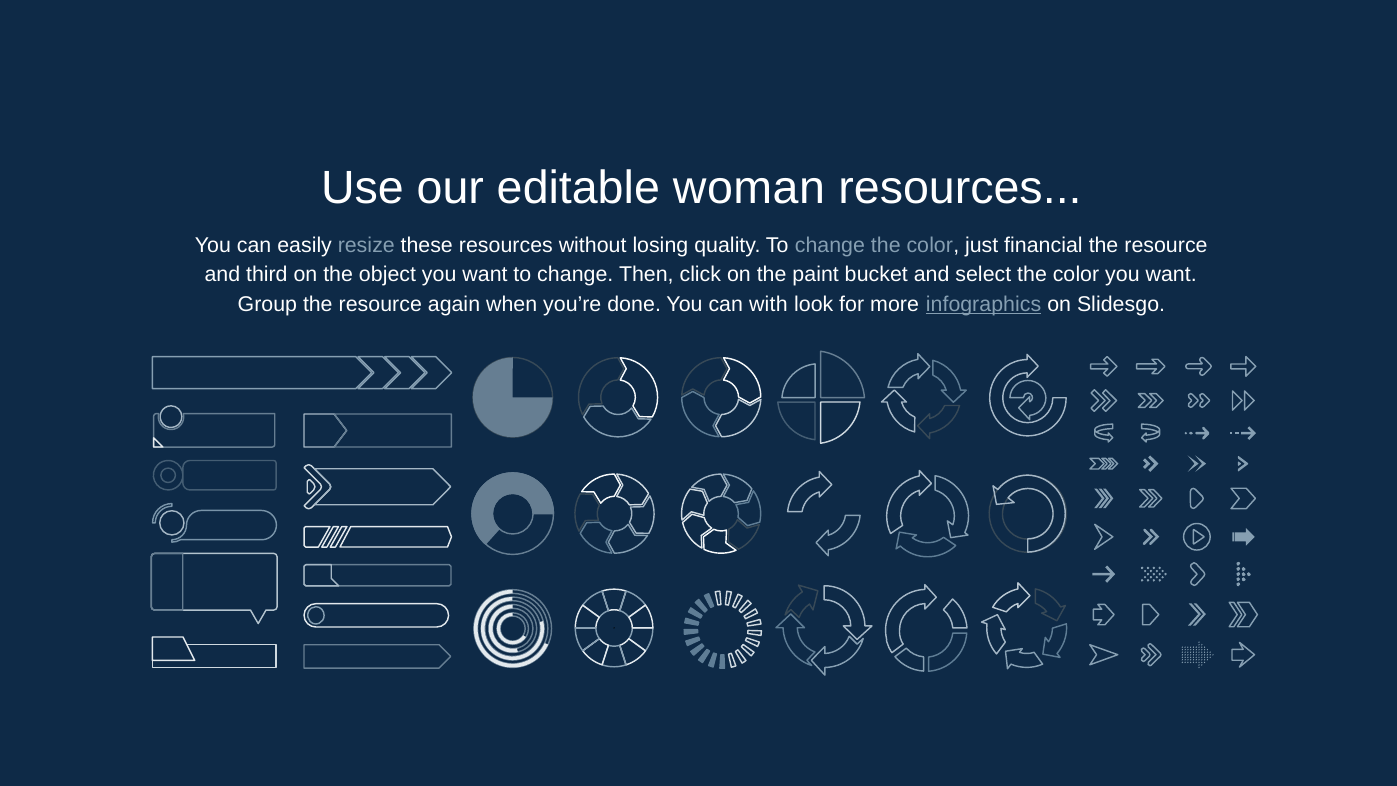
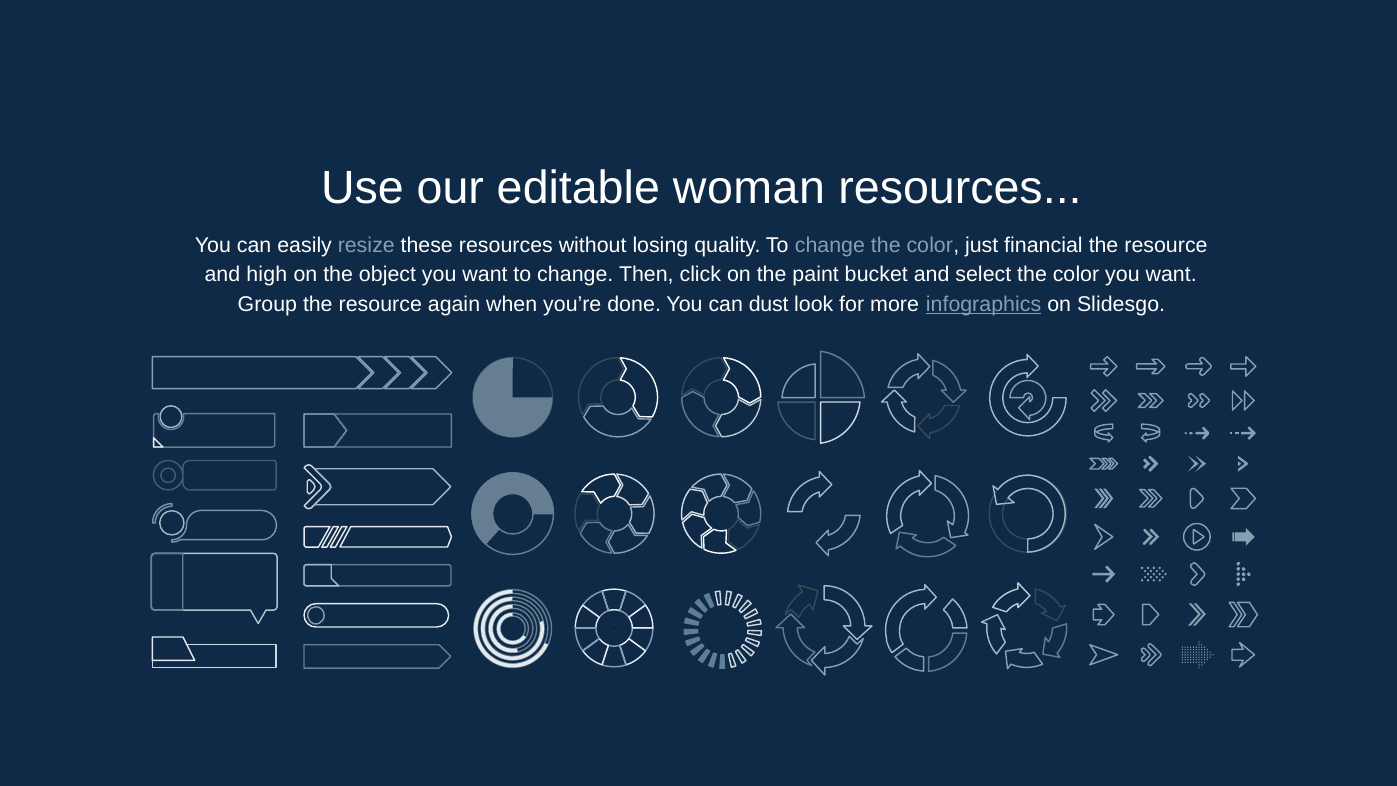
third: third -> high
with: with -> dust
